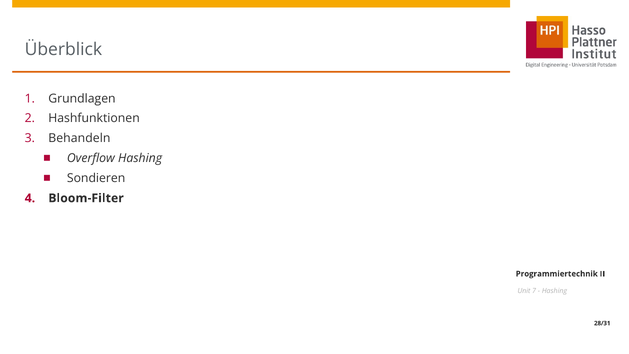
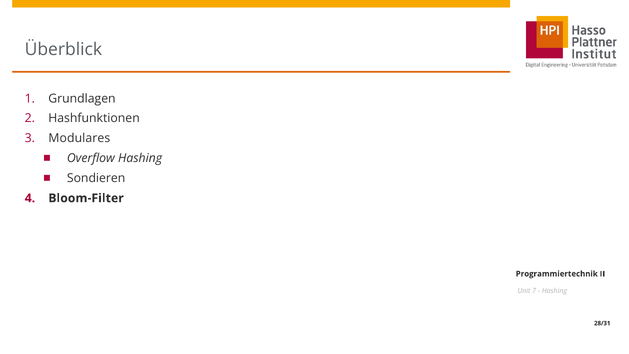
Behandeln: Behandeln -> Modulares
